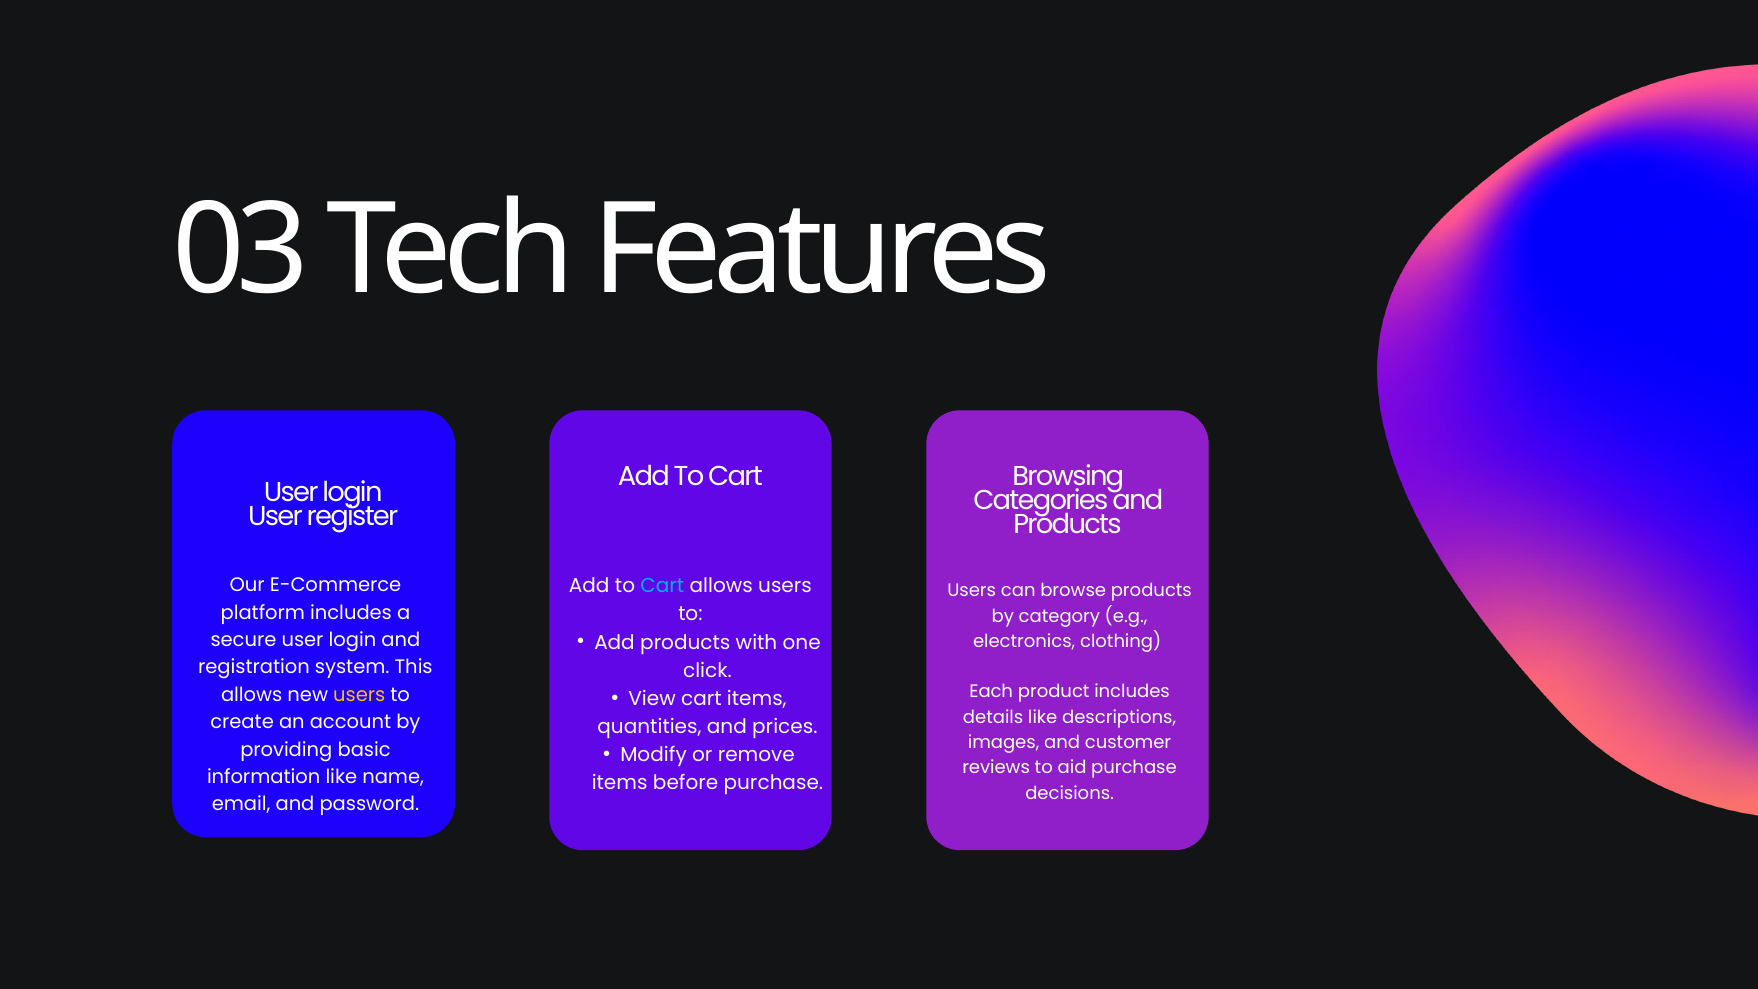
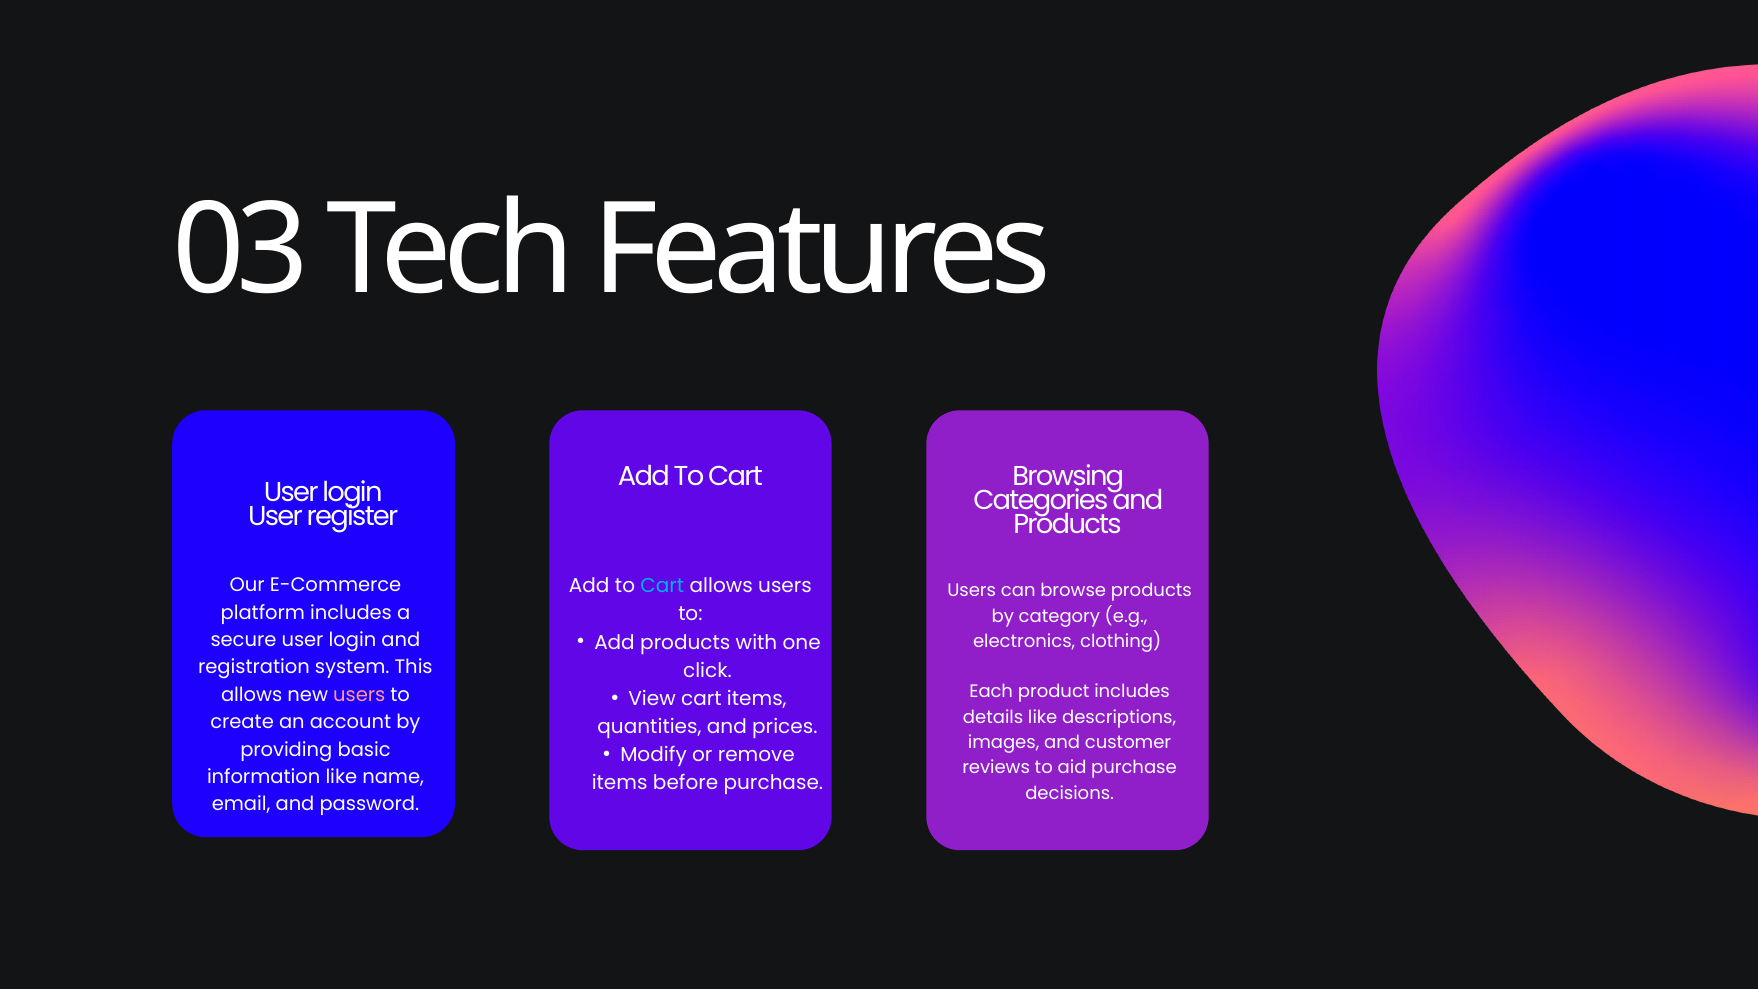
users at (359, 695) colour: yellow -> pink
